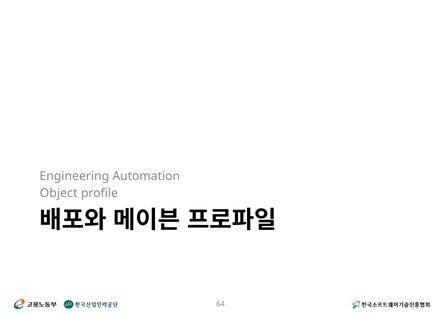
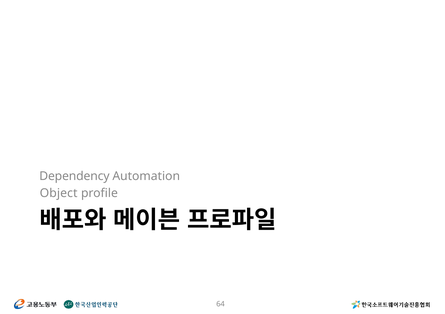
Engineering: Engineering -> Dependency
